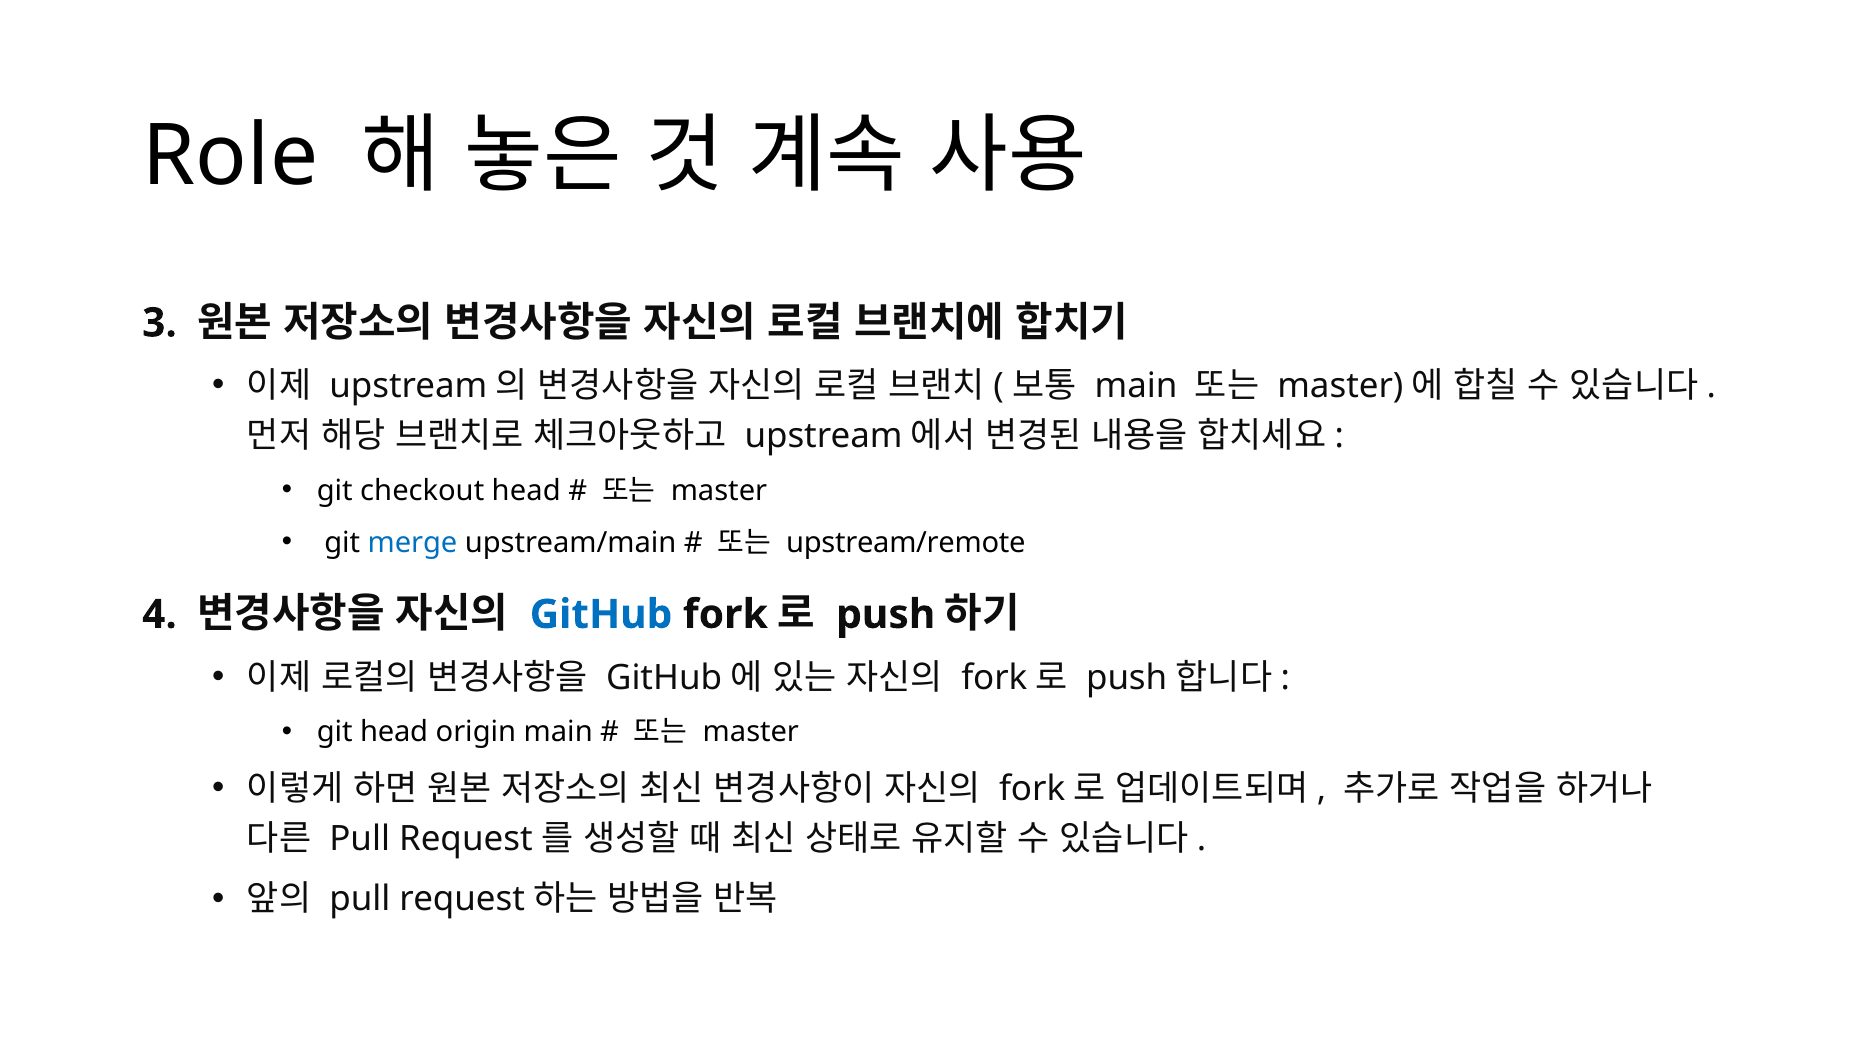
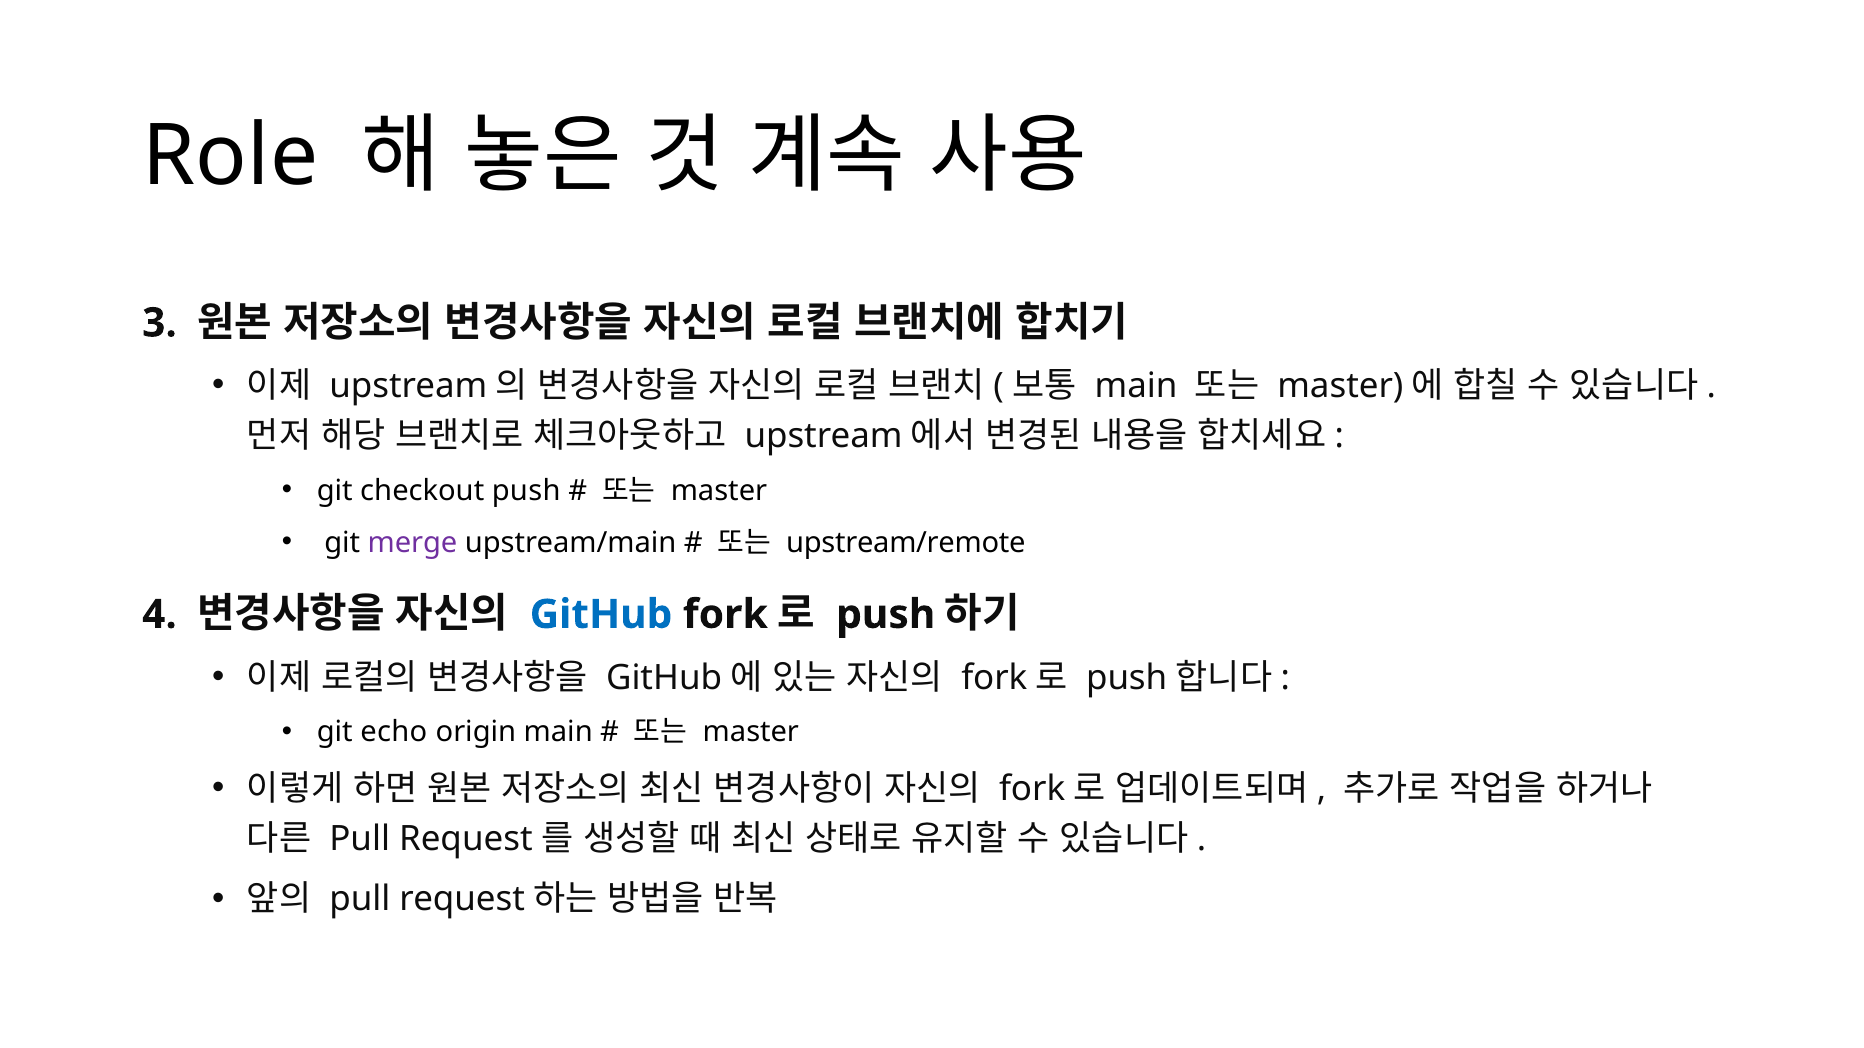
checkout head: head -> push
merge colour: blue -> purple
git head: head -> echo
